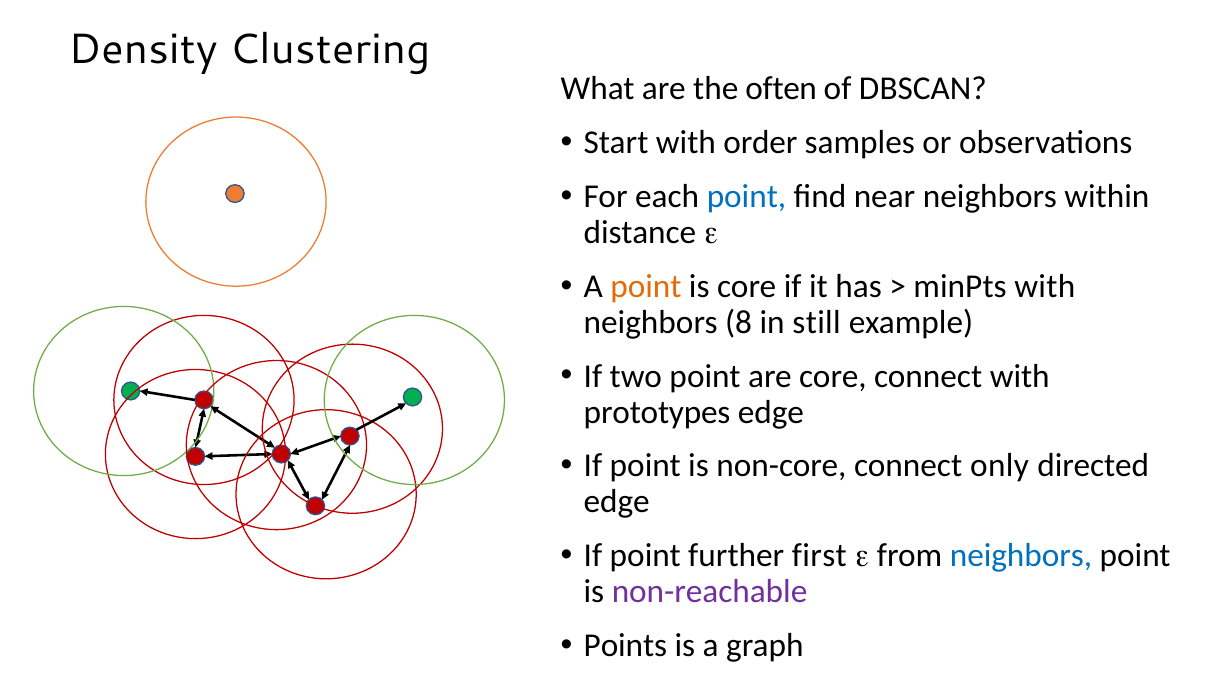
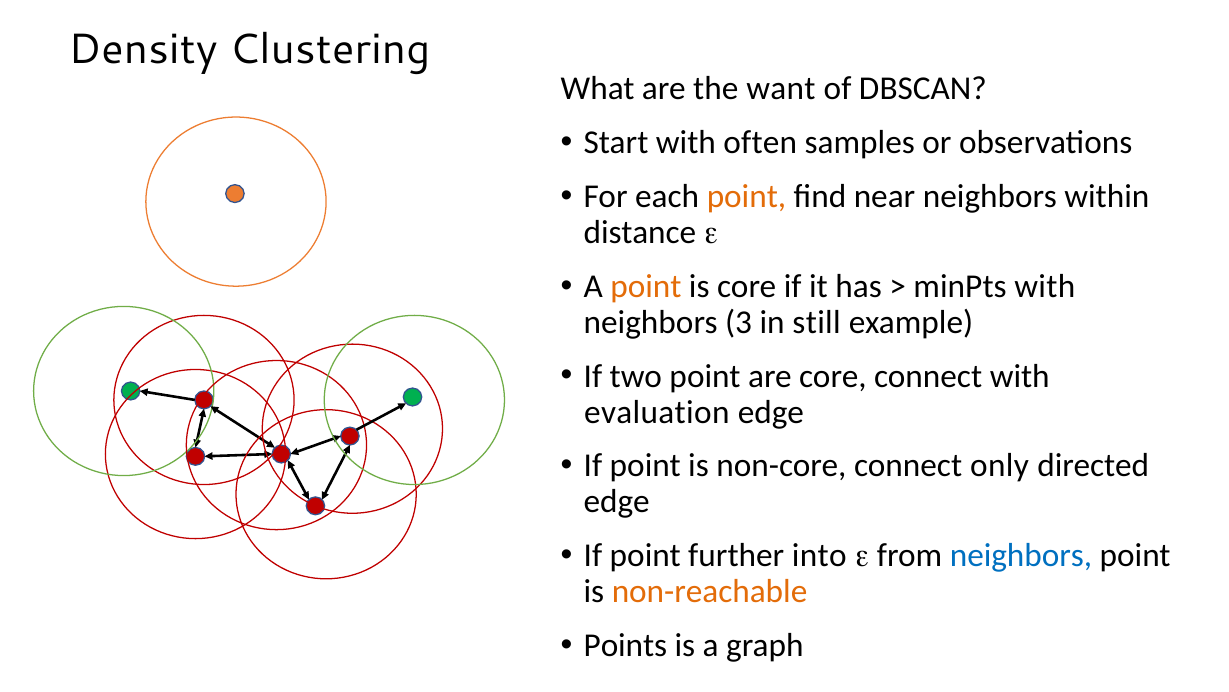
often: often -> want
order: order -> often
point at (746, 196) colour: blue -> orange
8: 8 -> 3
prototypes: prototypes -> evaluation
first: first -> into
non-reachable colour: purple -> orange
